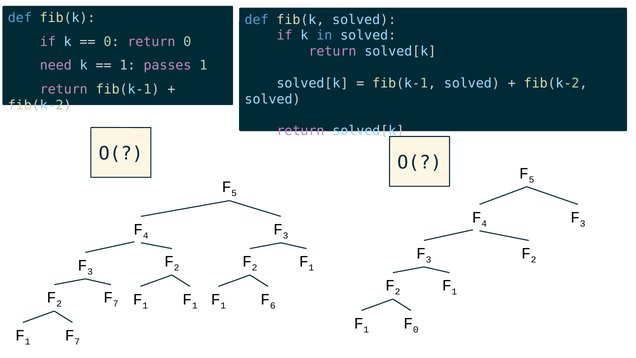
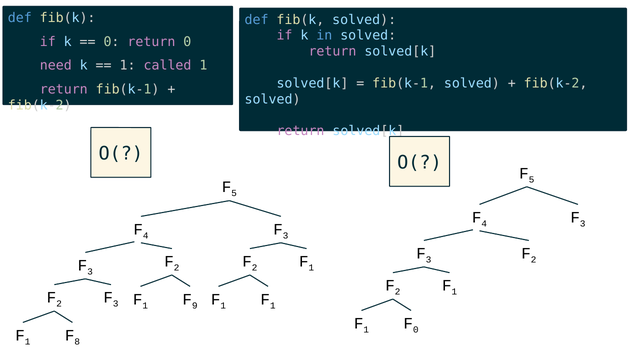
passes: passes -> called
7 at (116, 304): 7 -> 3
1 at (195, 305): 1 -> 9
6 at (273, 305): 6 -> 1
7 at (77, 341): 7 -> 8
